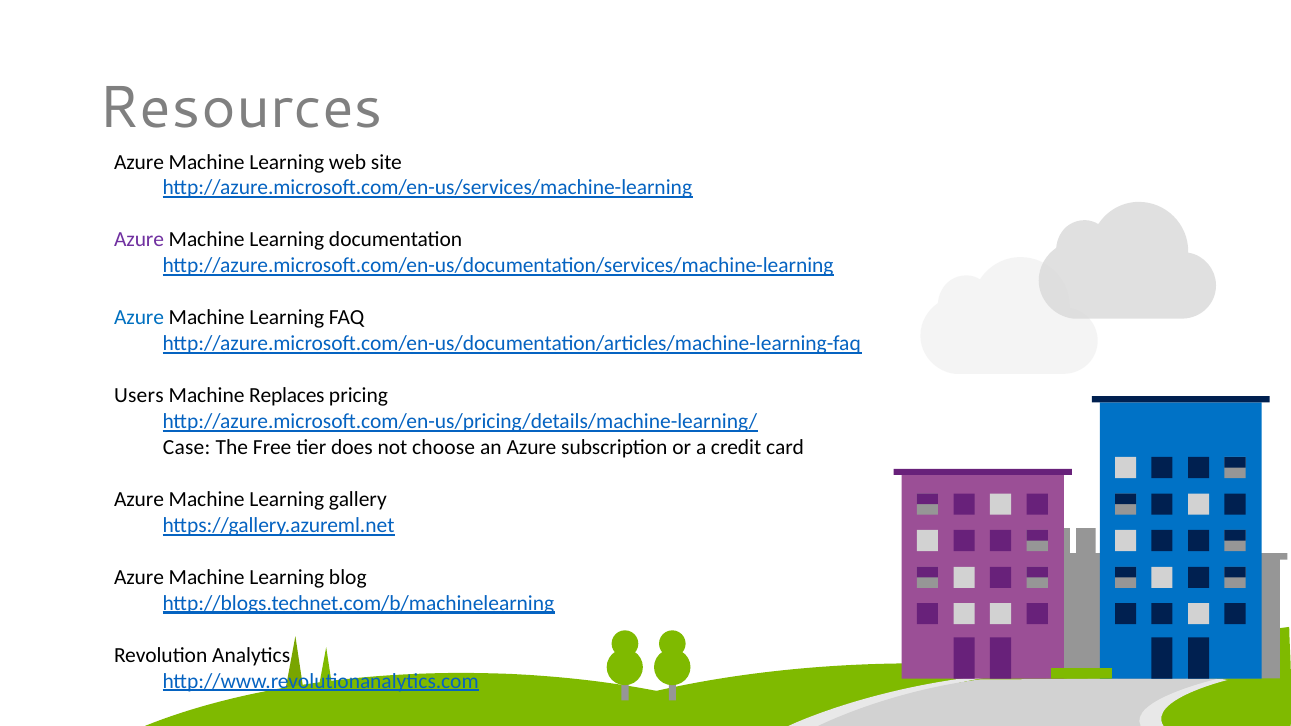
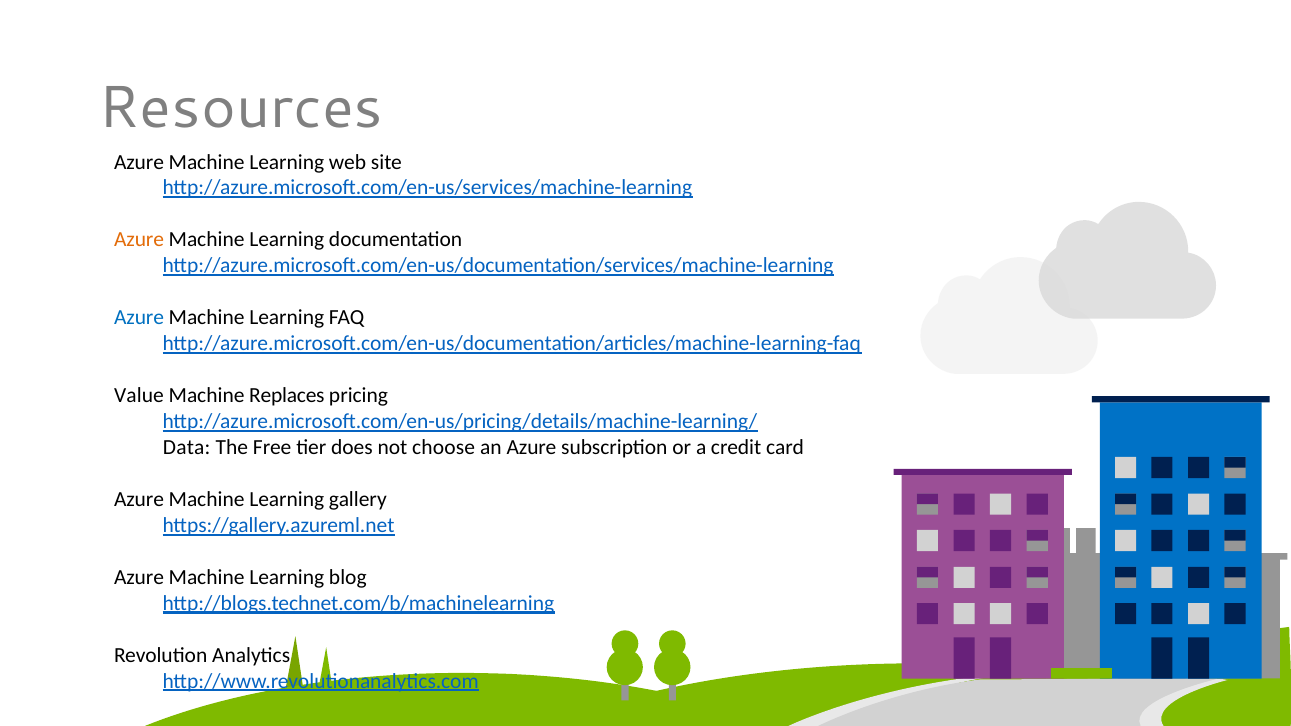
Azure at (139, 240) colour: purple -> orange
Users: Users -> Value
Case: Case -> Data
